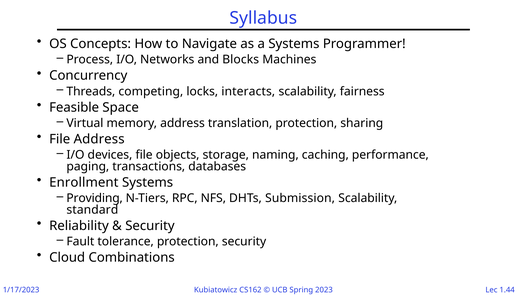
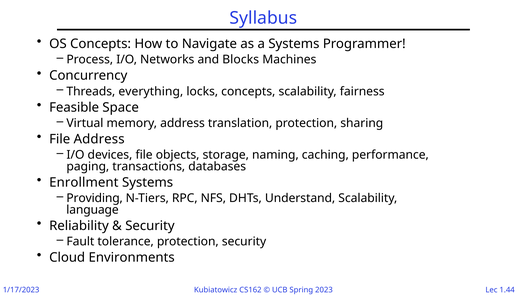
competing: competing -> everything
locks interacts: interacts -> concepts
Submission: Submission -> Understand
standard: standard -> language
Combinations: Combinations -> Environments
